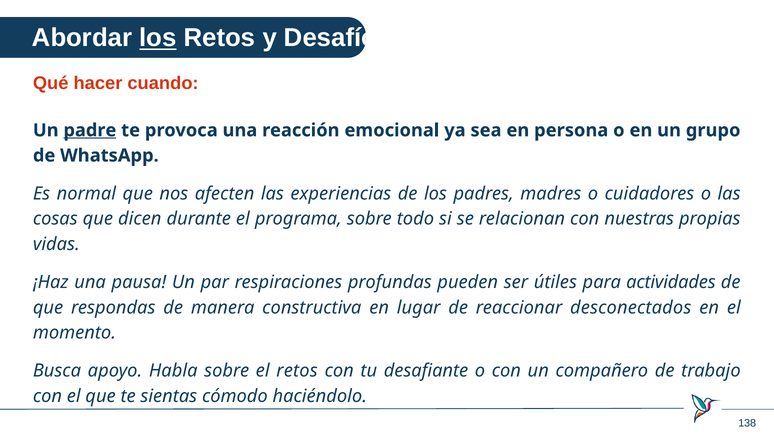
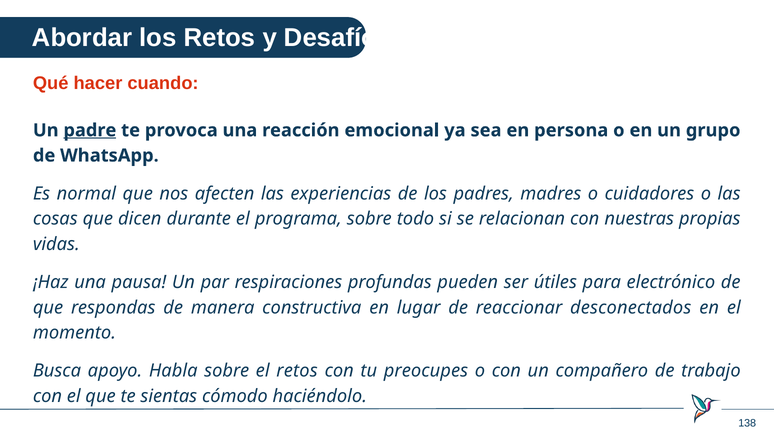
los at (158, 38) underline: present -> none
actividades: actividades -> electrónico
desafiante: desafiante -> preocupes
